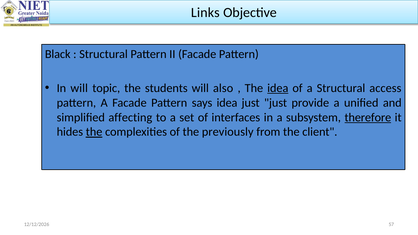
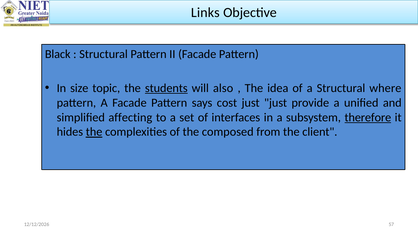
In will: will -> size
students underline: none -> present
idea at (278, 88) underline: present -> none
access: access -> where
says idea: idea -> cost
previously: previously -> composed
